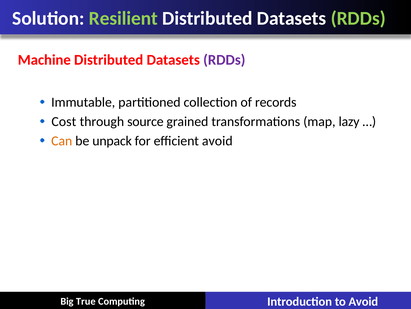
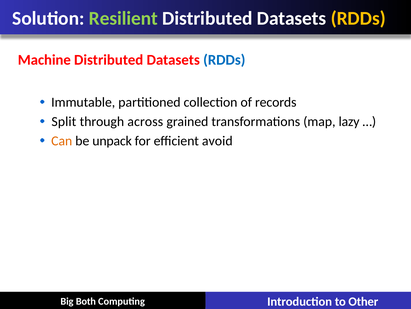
RDDs at (358, 18) colour: light green -> yellow
RDDs at (224, 60) colour: purple -> blue
Cost: Cost -> Split
source: source -> across
to Avoid: Avoid -> Other
True: True -> Both
